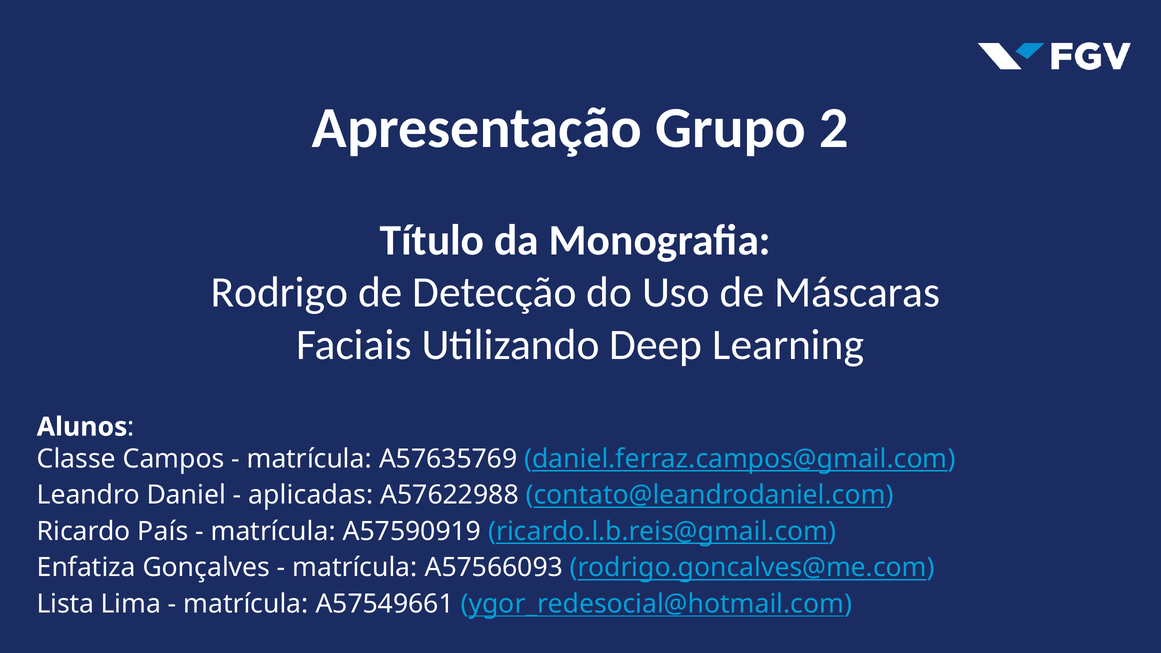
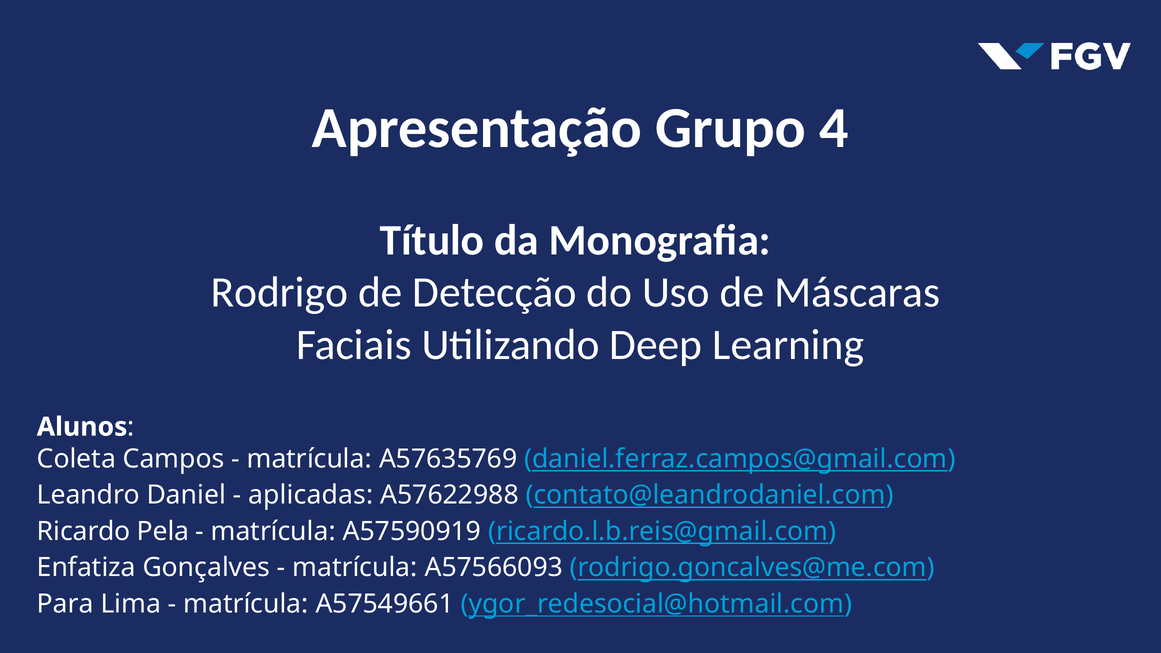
2: 2 -> 4
Classe: Classe -> Coleta
País: País -> Pela
Lista: Lista -> Para
